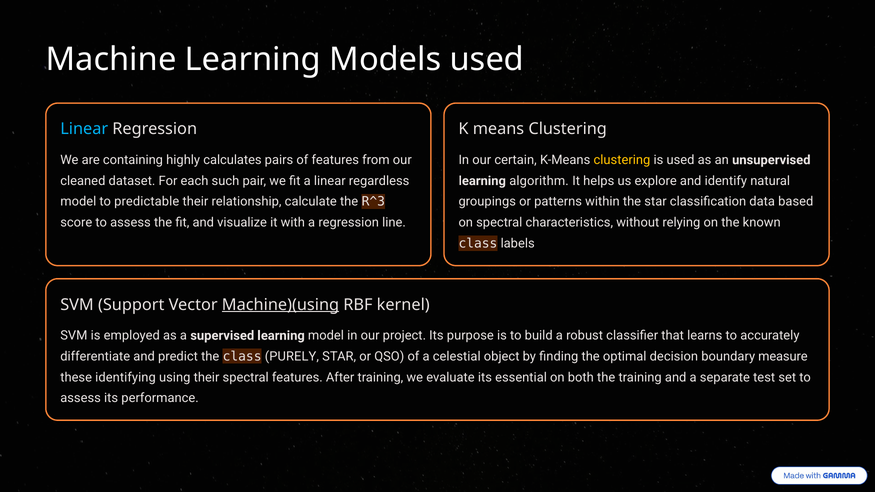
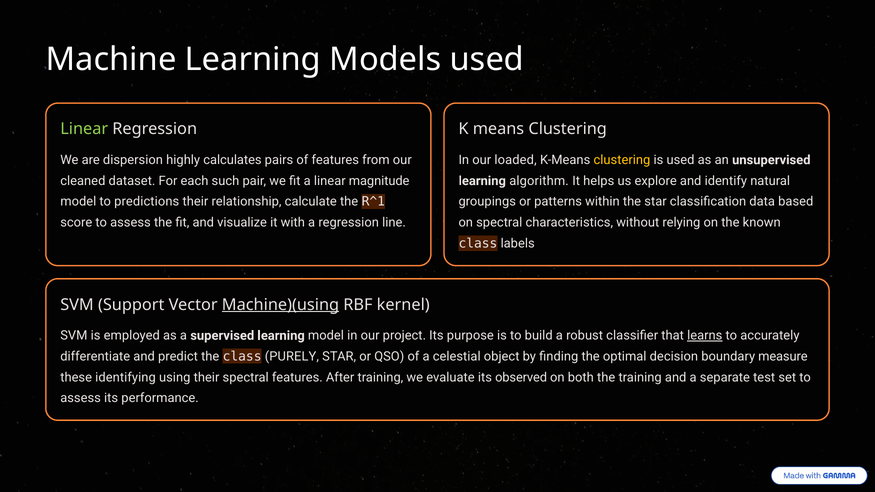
Linear at (84, 129) colour: light blue -> light green
containing: containing -> dispersion
certain: certain -> loaded
regardless: regardless -> magnitude
predictable: predictable -> predictions
R^3: R^3 -> R^1
learns underline: none -> present
essential: essential -> observed
